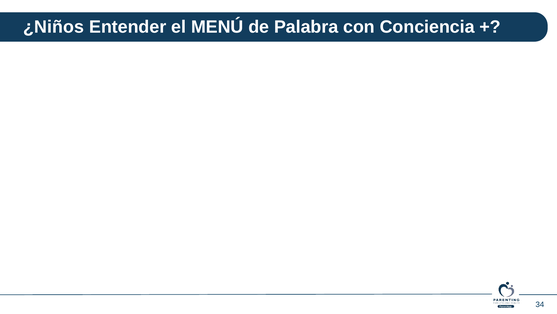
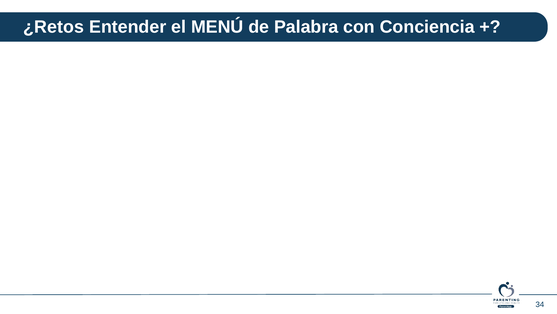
¿Niños: ¿Niños -> ¿Retos
